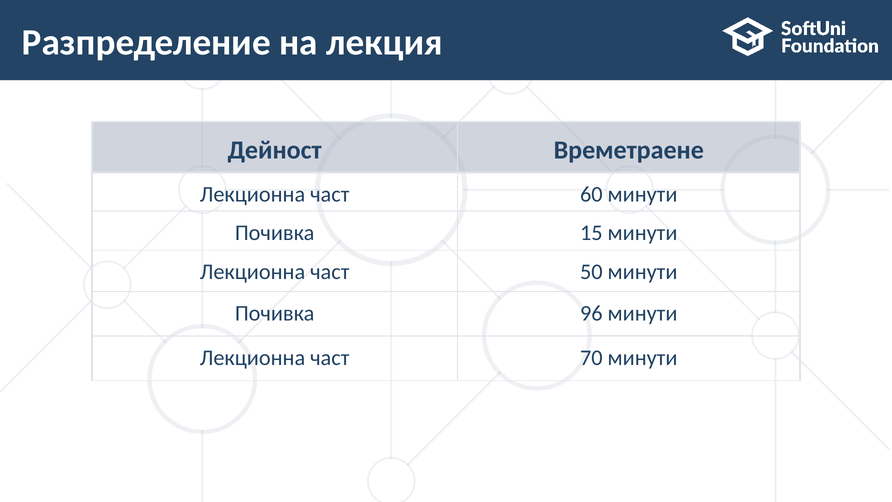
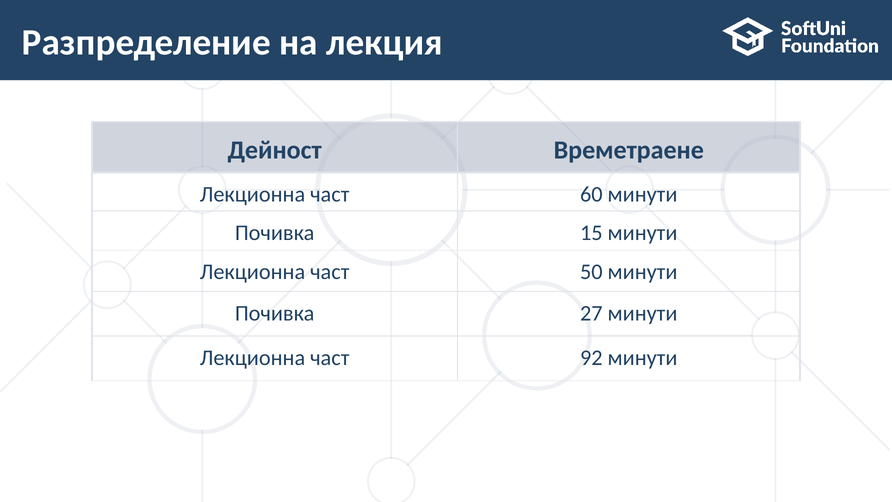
96: 96 -> 27
70: 70 -> 92
